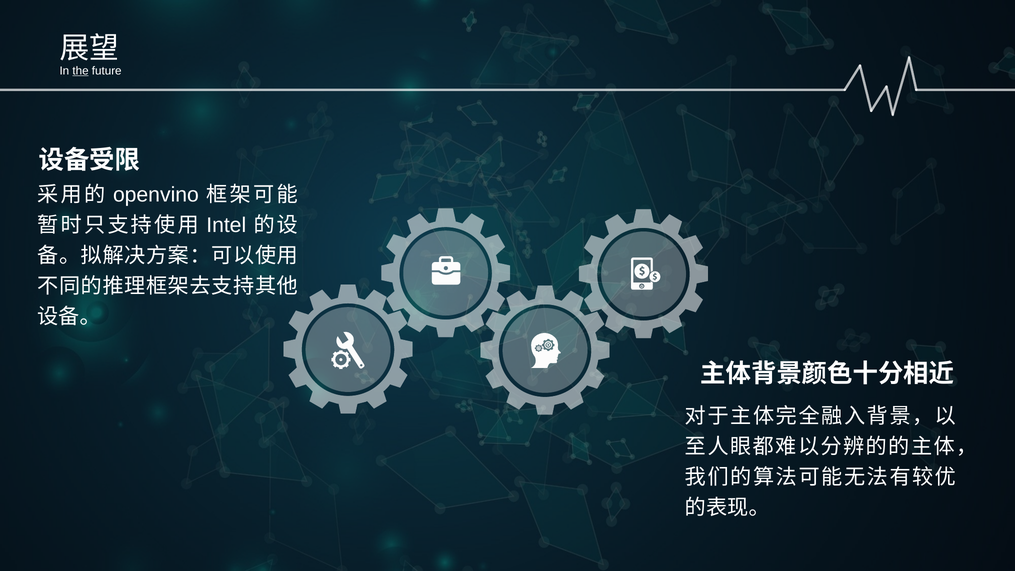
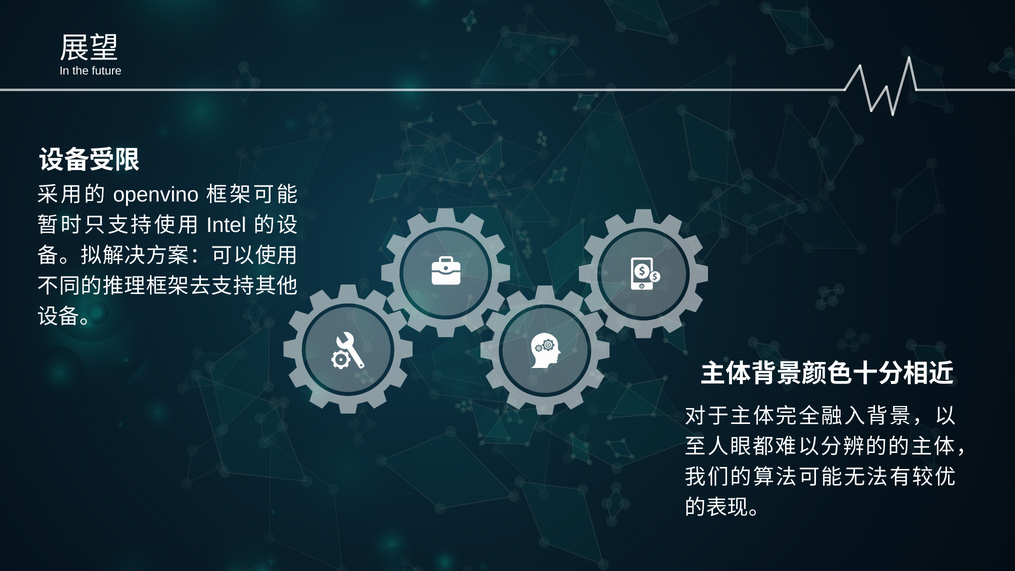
the underline: present -> none
